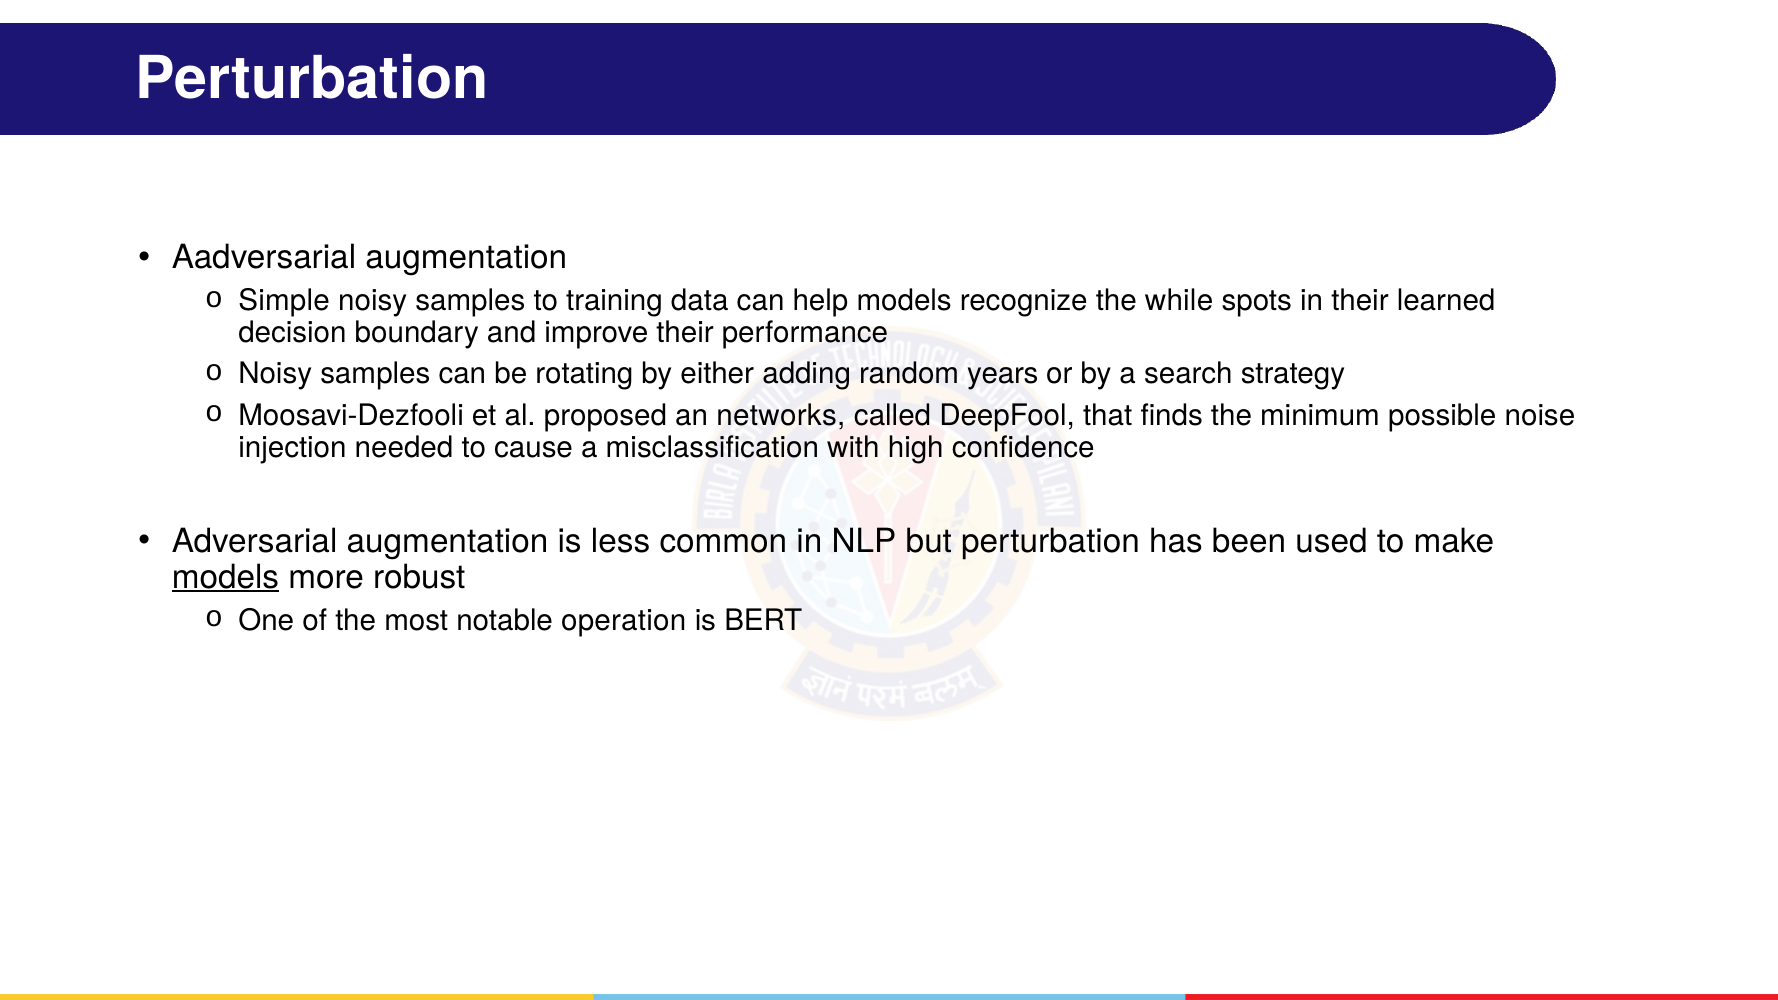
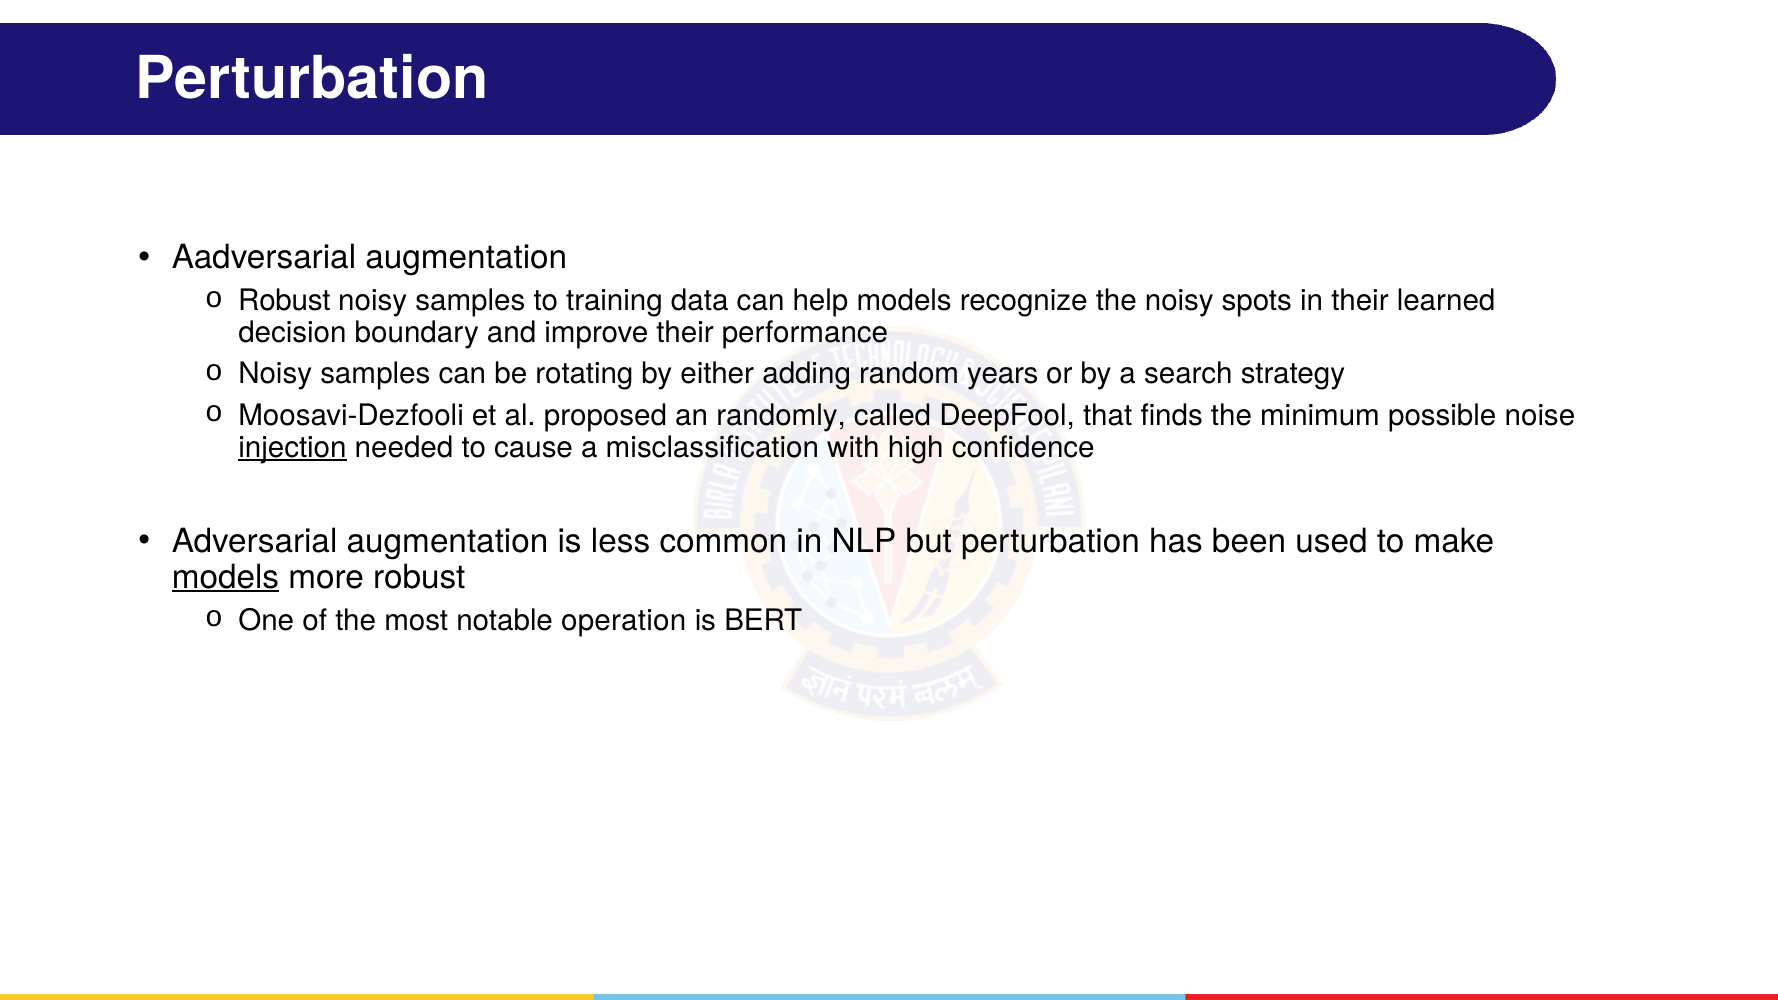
Simple at (284, 301): Simple -> Robust
the while: while -> noisy
networks: networks -> randomly
injection underline: none -> present
